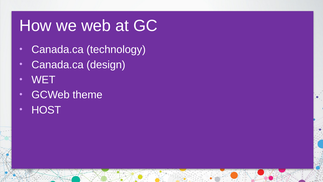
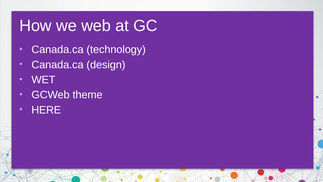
HOST: HOST -> HERE
